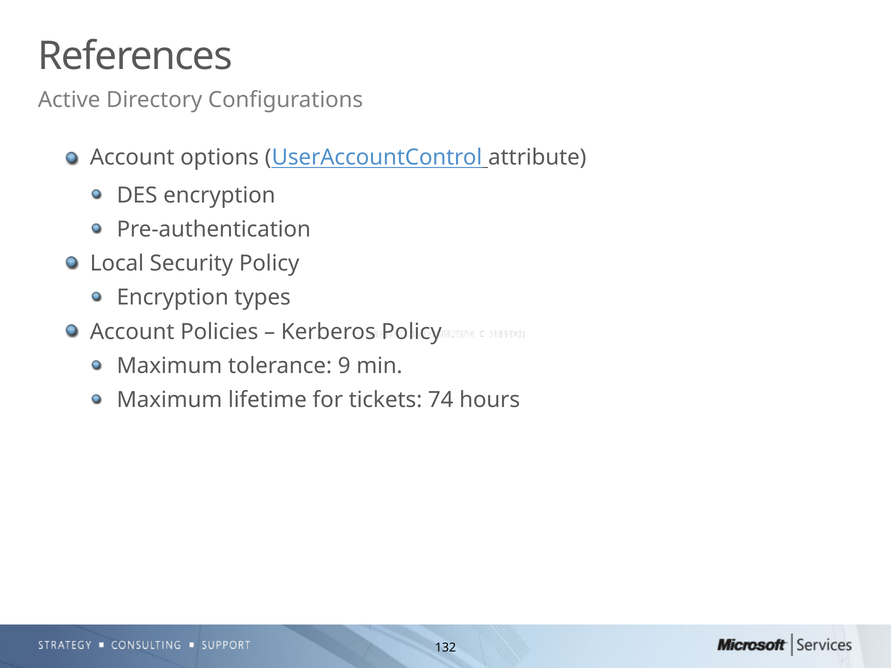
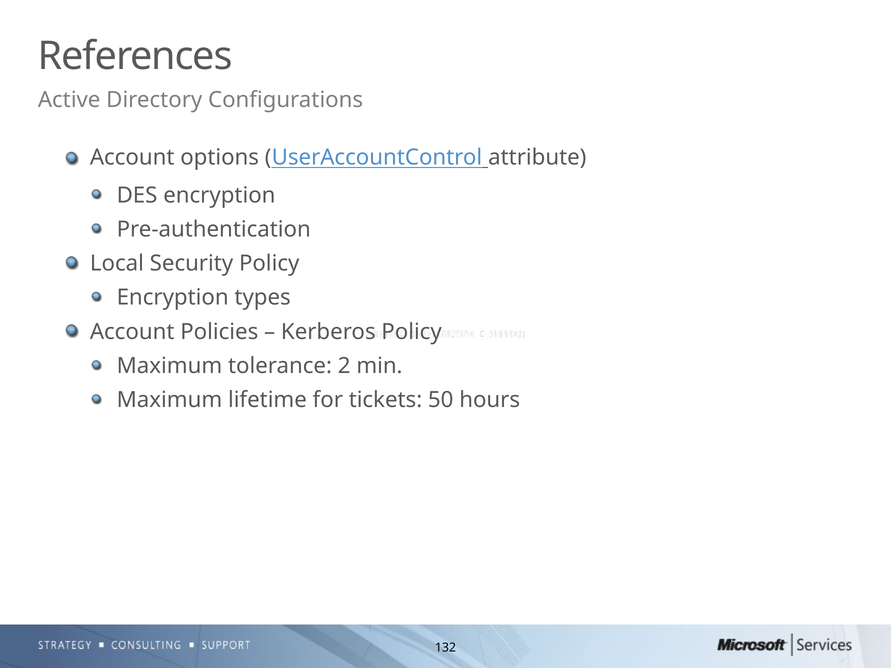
9: 9 -> 2
74: 74 -> 50
